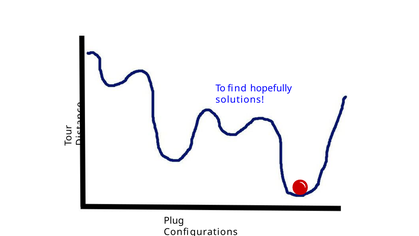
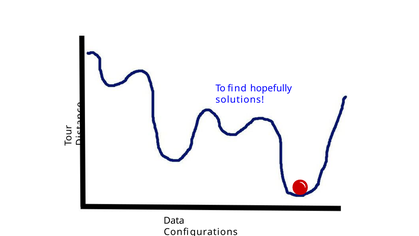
Plug: Plug -> Data
